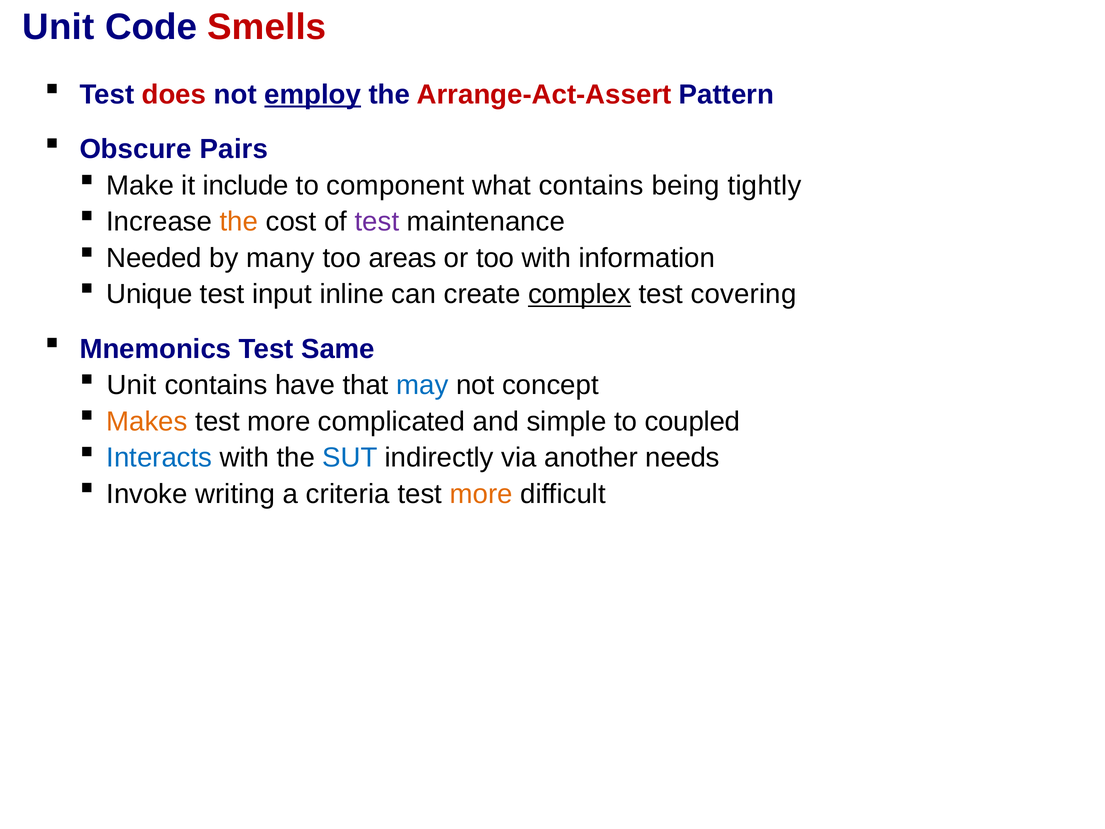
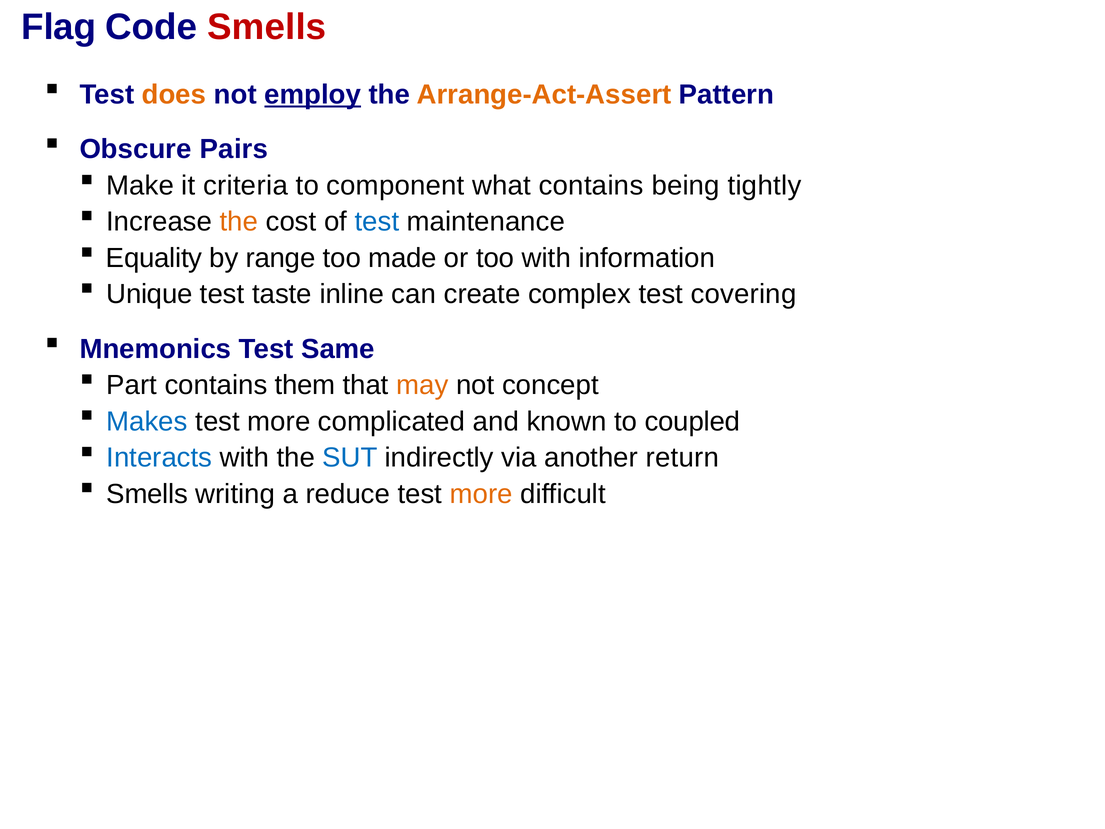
Unit at (58, 27): Unit -> Flag
does colour: red -> orange
Arrange-Act-Assert colour: red -> orange
include: include -> criteria
test at (377, 222) colour: purple -> blue
Needed: Needed -> Equality
many: many -> range
areas: areas -> made
input: input -> taste
complex underline: present -> none
Unit at (132, 385): Unit -> Part
have: have -> them
may colour: blue -> orange
Makes colour: orange -> blue
simple: simple -> known
needs: needs -> return
Invoke at (147, 494): Invoke -> Smells
criteria: criteria -> reduce
